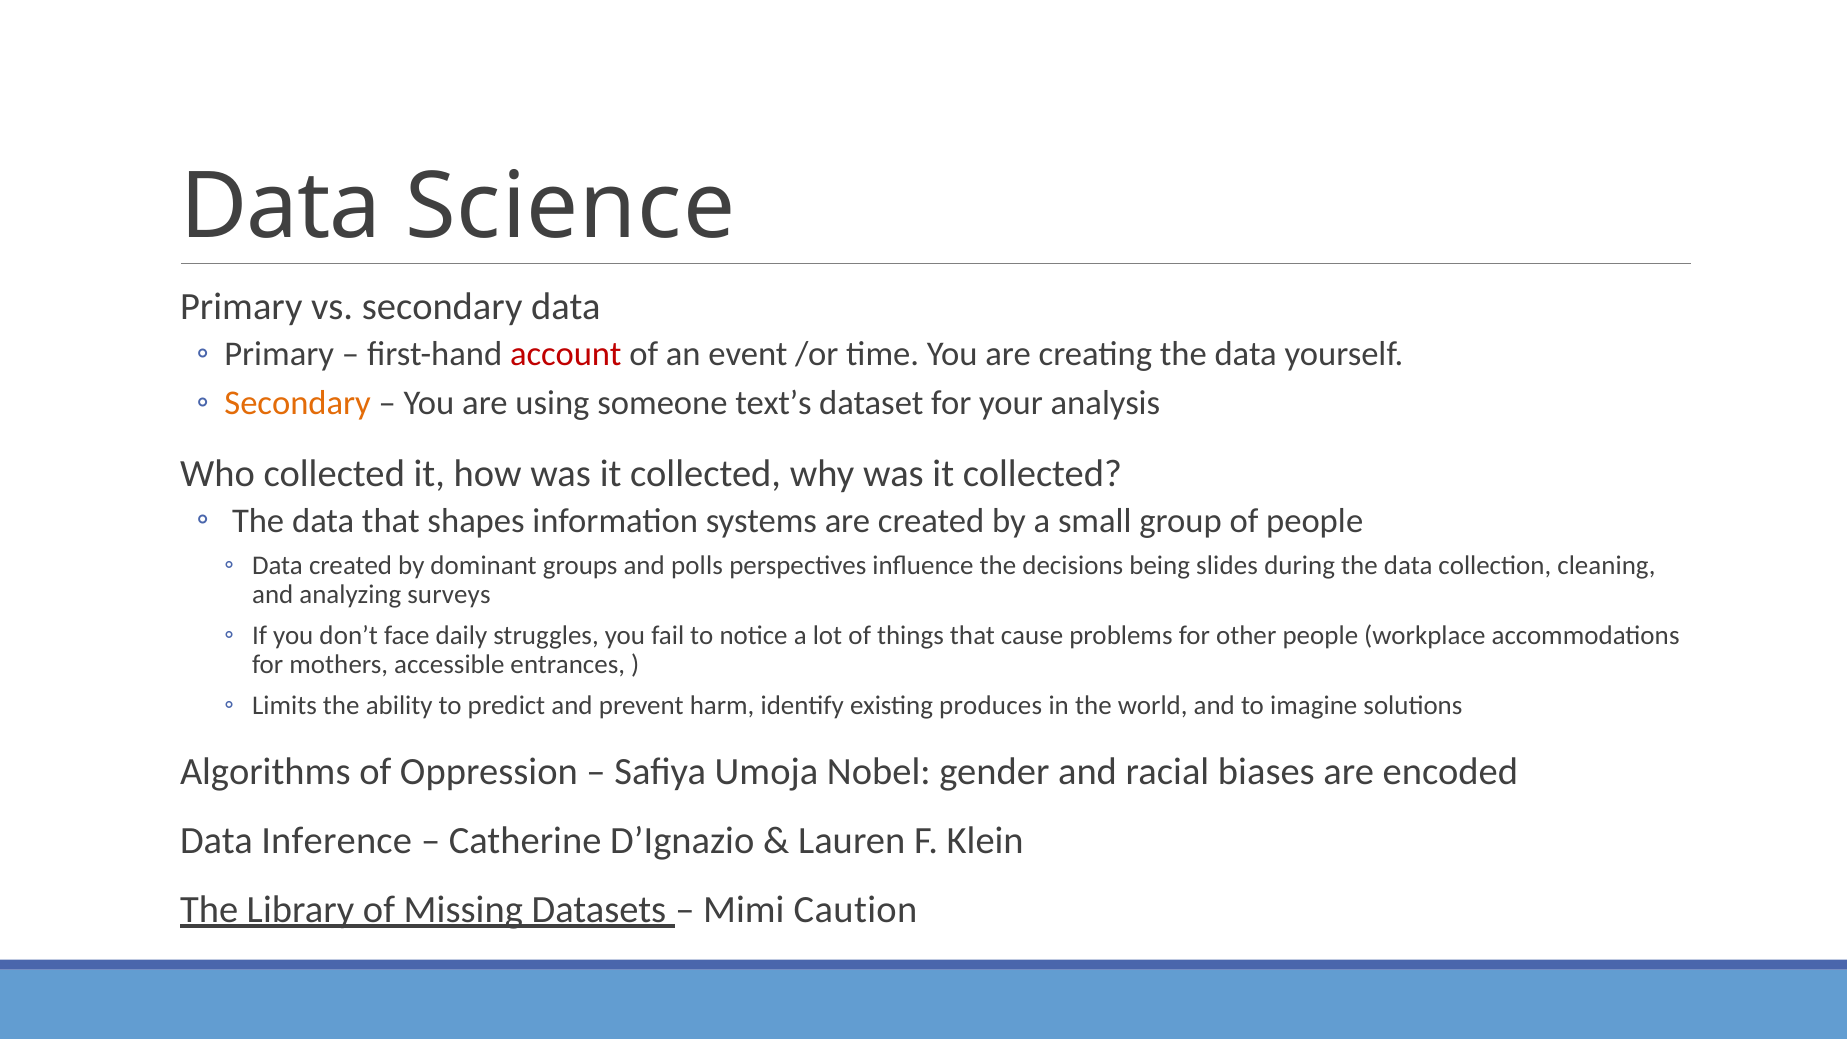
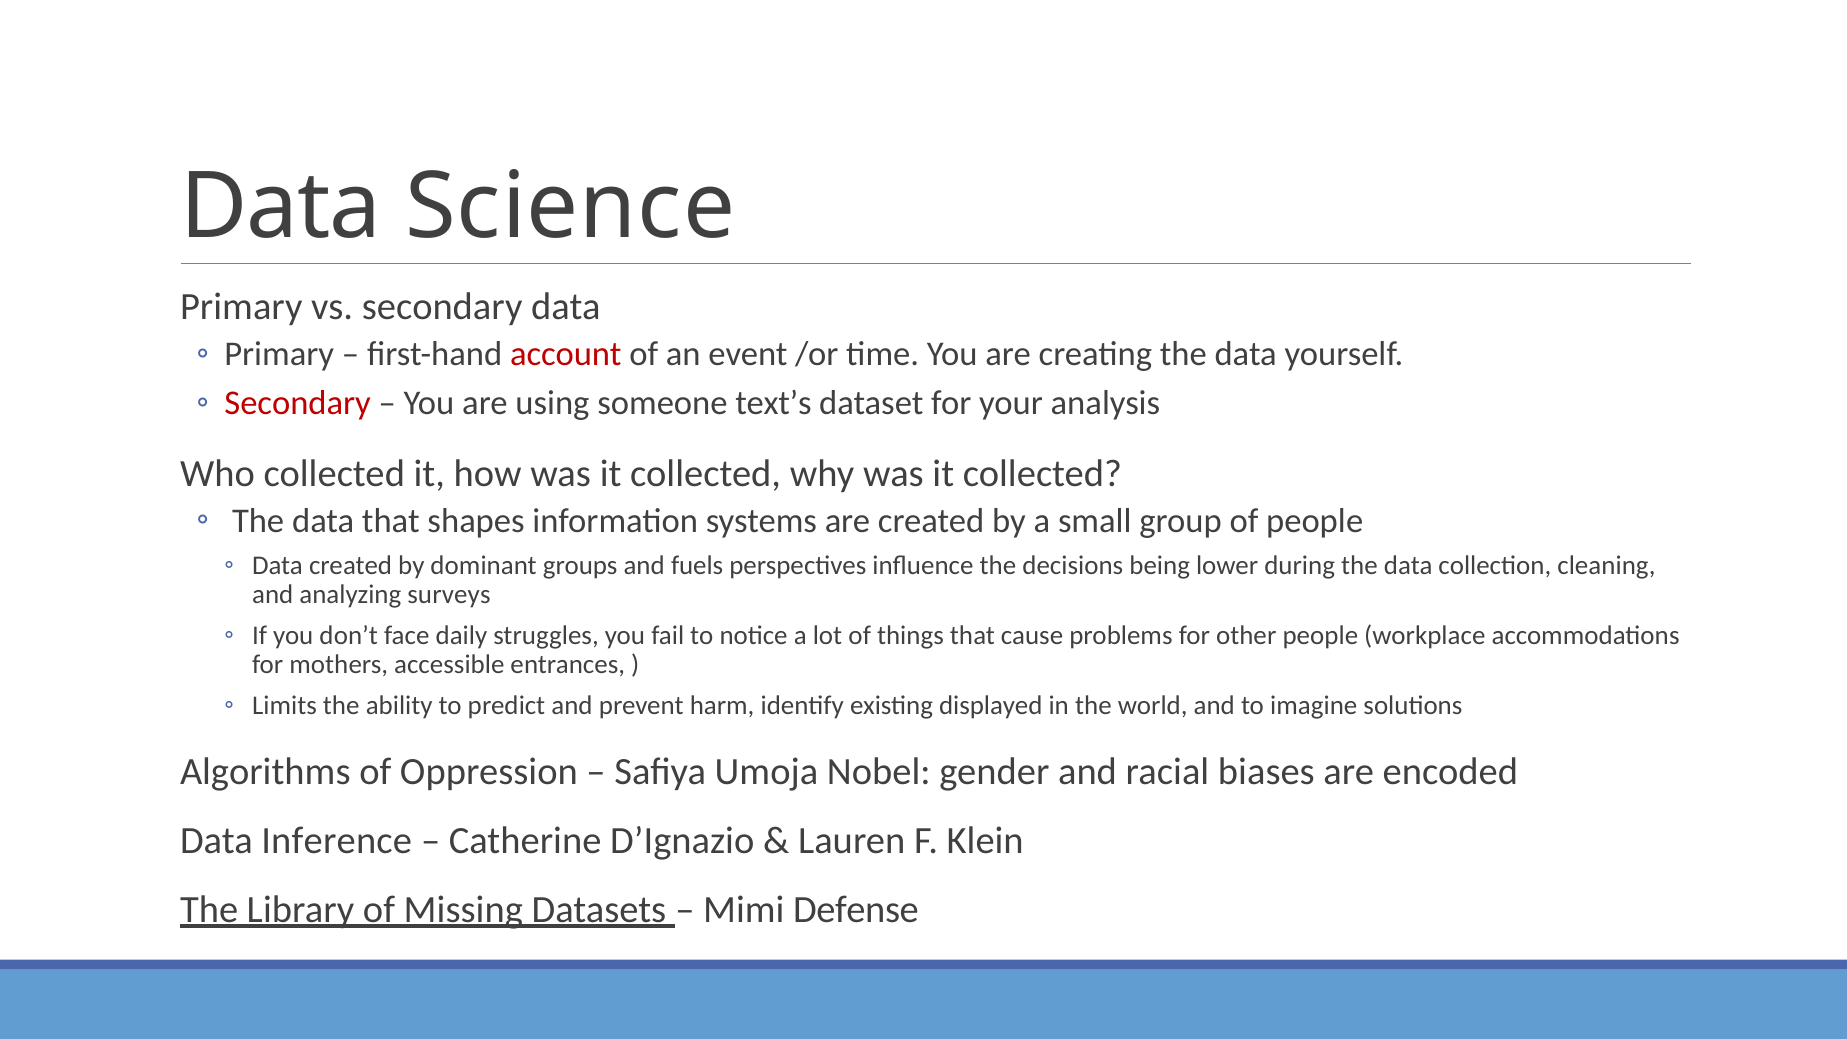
Secondary at (298, 403) colour: orange -> red
polls: polls -> fuels
slides: slides -> lower
produces: produces -> displayed
Caution: Caution -> Defense
